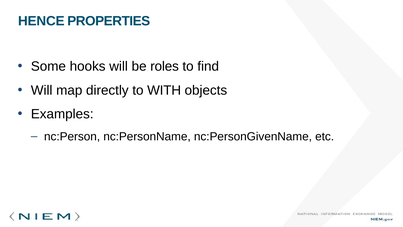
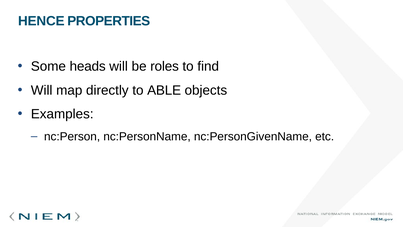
hooks: hooks -> heads
WITH: WITH -> ABLE
